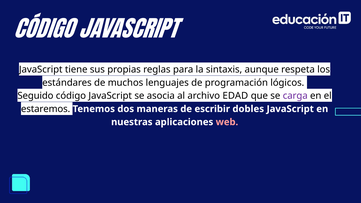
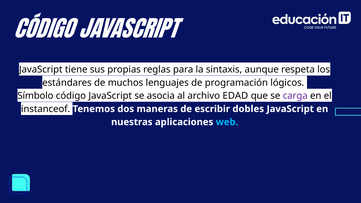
Seguido: Seguido -> Símbolo
estaremos: estaremos -> instanceof
web colour: pink -> light blue
